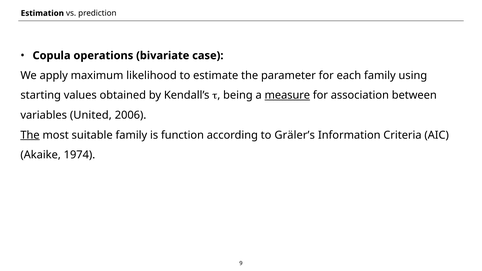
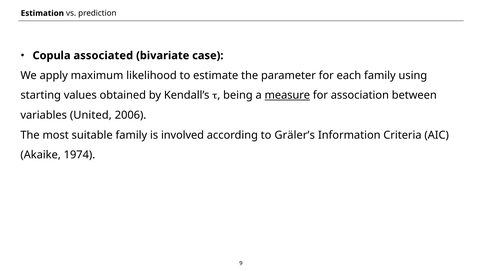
operations: operations -> associated
The at (30, 135) underline: present -> none
function: function -> involved
